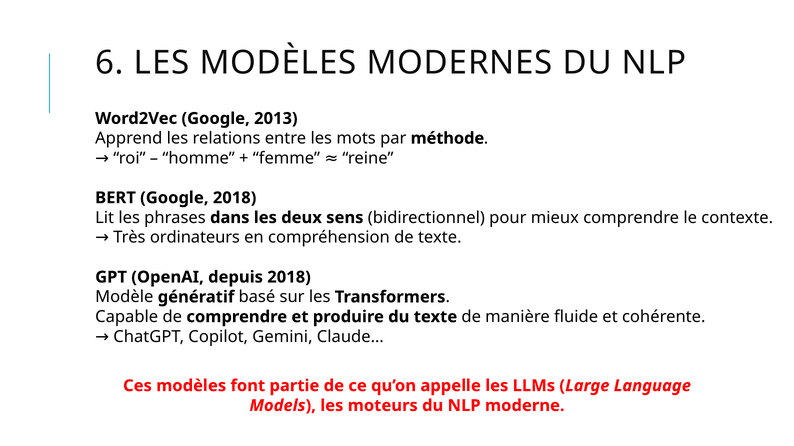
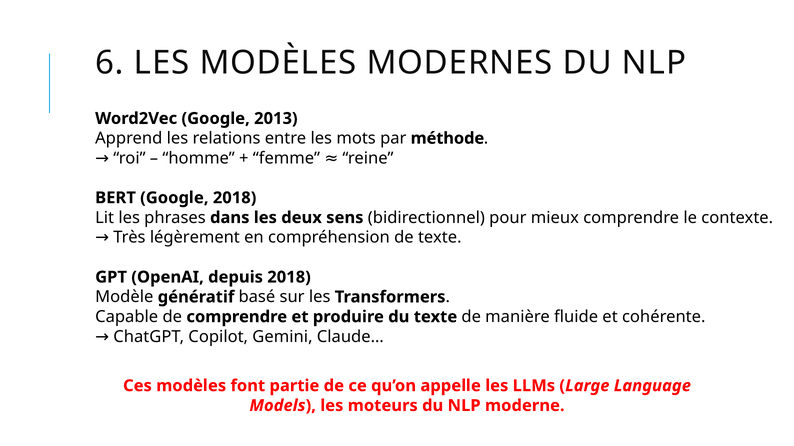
ordinateurs: ordinateurs -> légèrement
